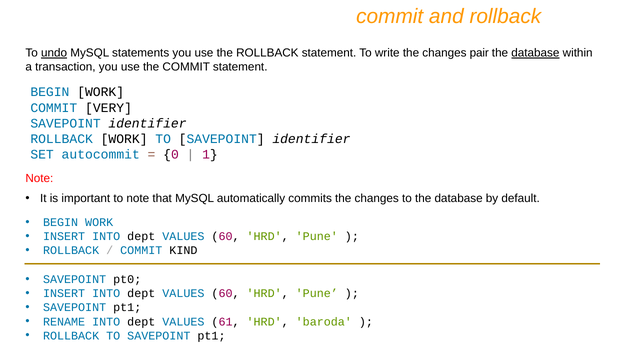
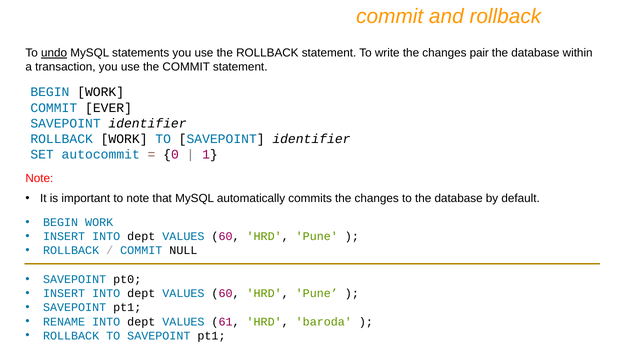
database at (535, 53) underline: present -> none
VERY: VERY -> EVER
KIND: KIND -> NULL
